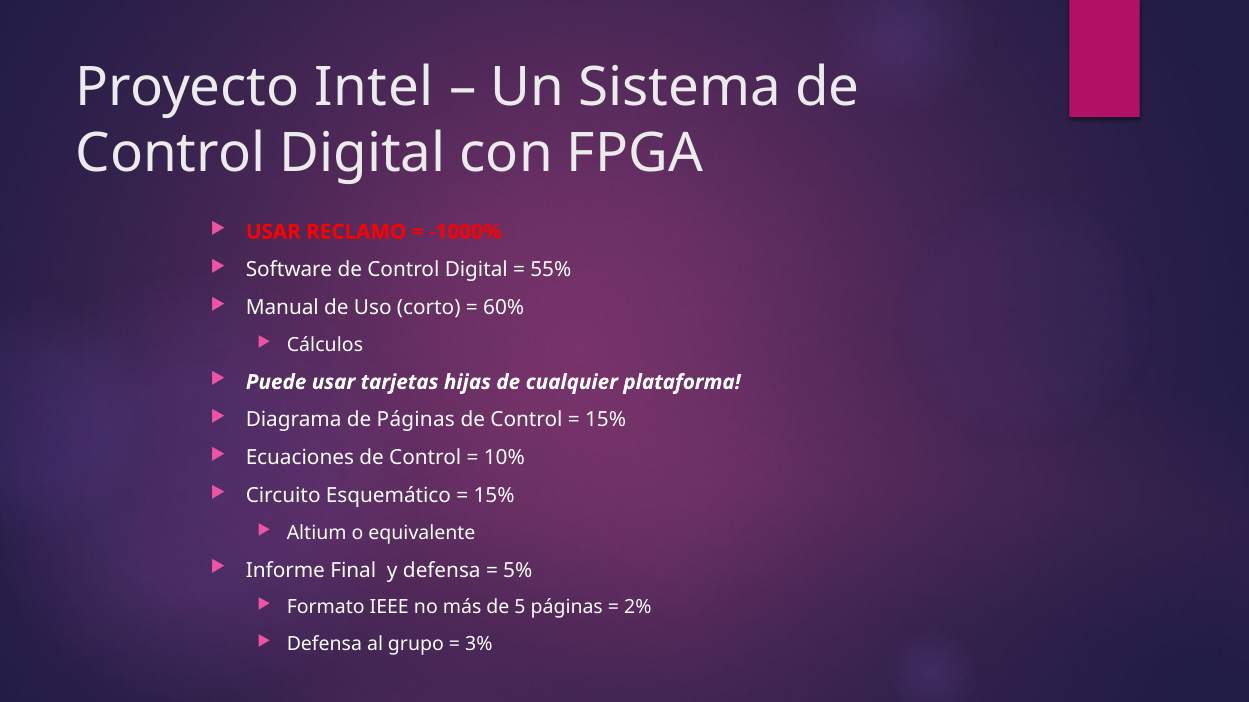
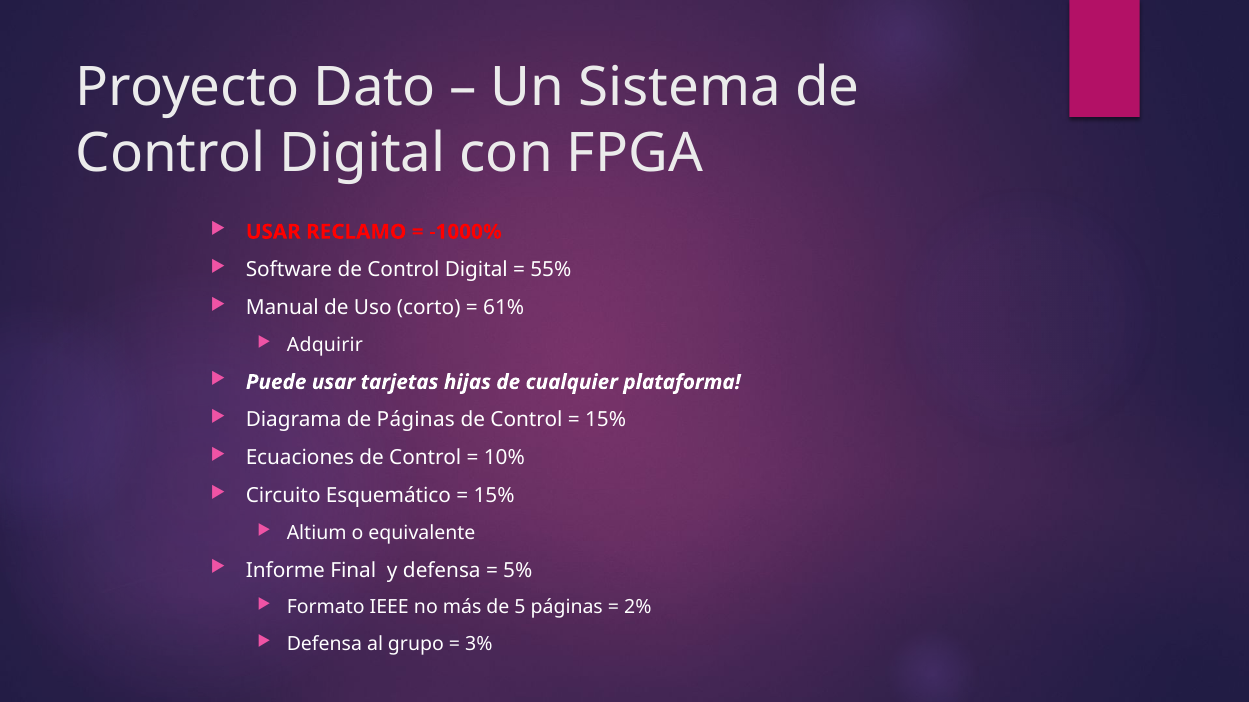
Intel: Intel -> Dato
60%: 60% -> 61%
Cálculos: Cálculos -> Adquirir
